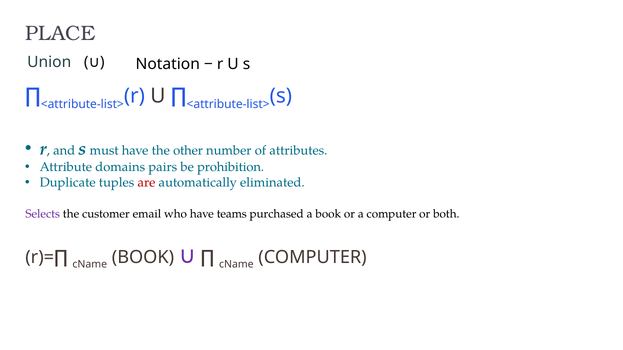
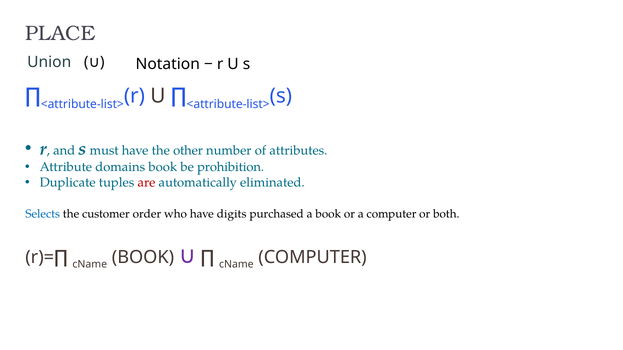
domains pairs: pairs -> book
Selects colour: purple -> blue
email: email -> order
teams: teams -> digits
